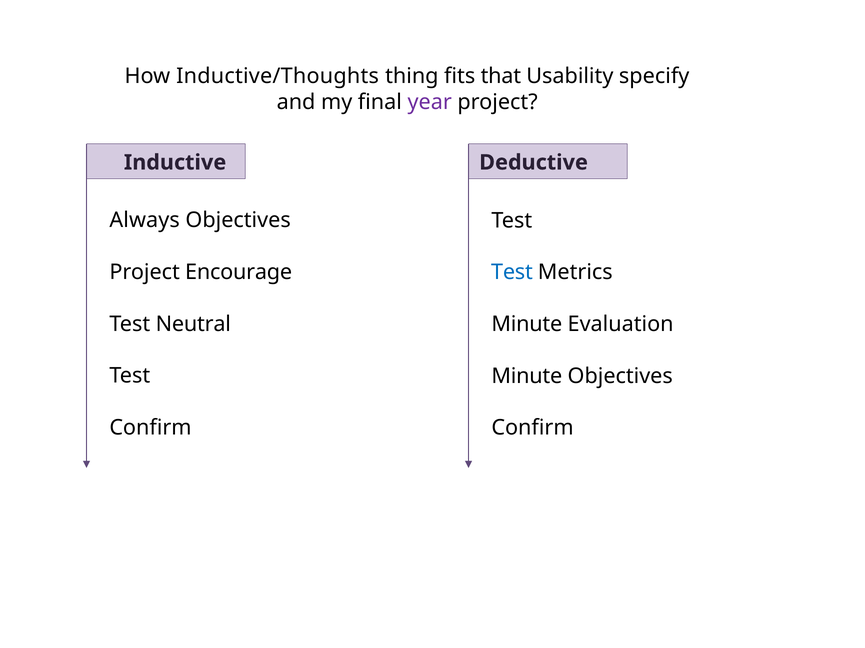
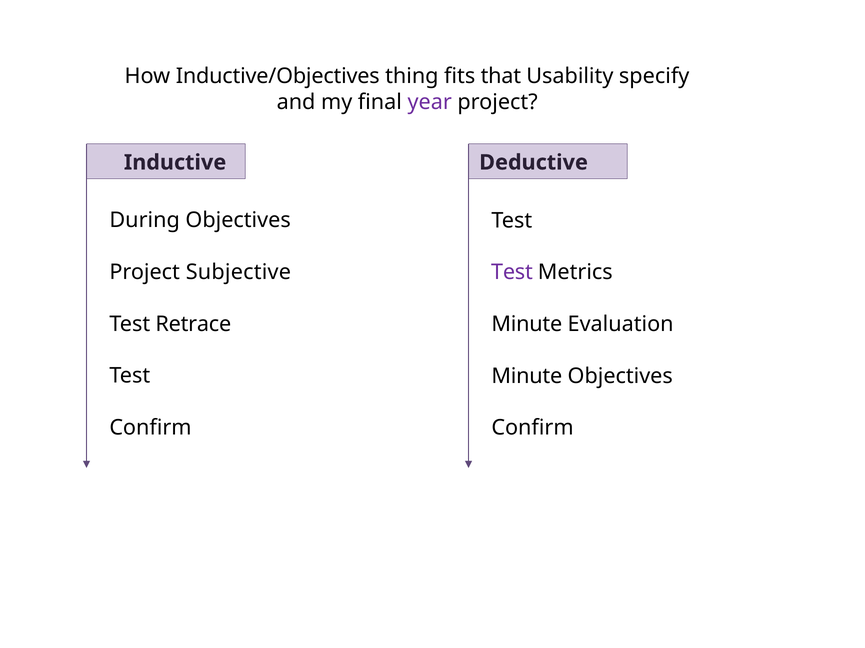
Inductive/Thoughts: Inductive/Thoughts -> Inductive/Objectives
Always: Always -> During
Encourage: Encourage -> Subjective
Test at (512, 273) colour: blue -> purple
Neutral: Neutral -> Retrace
